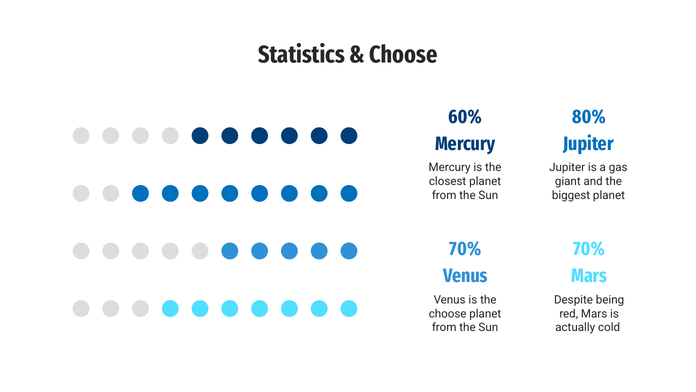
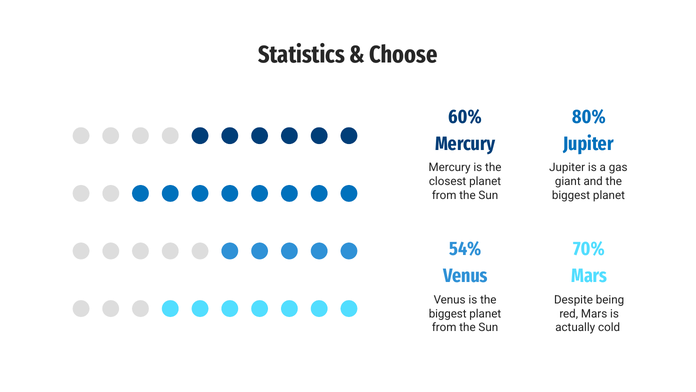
70% at (465, 249): 70% -> 54%
choose at (448, 313): choose -> biggest
